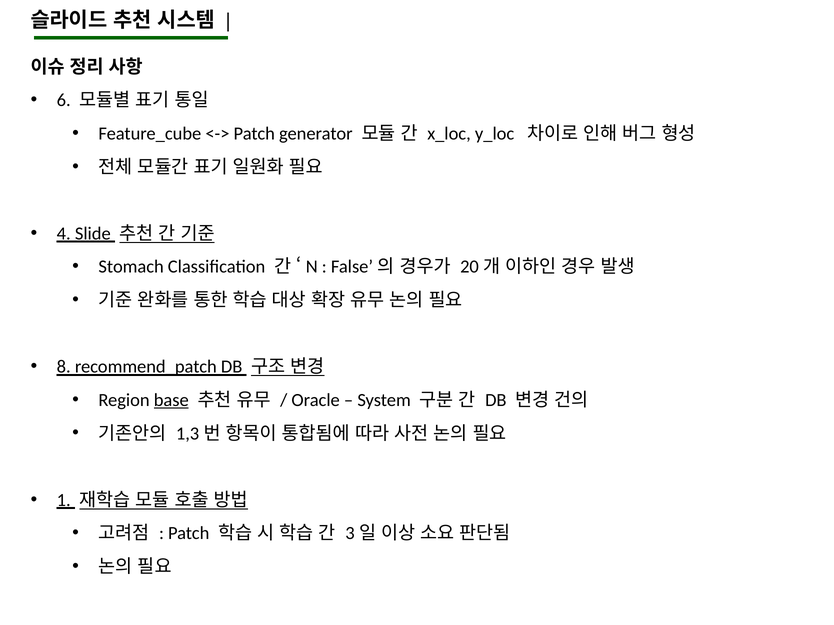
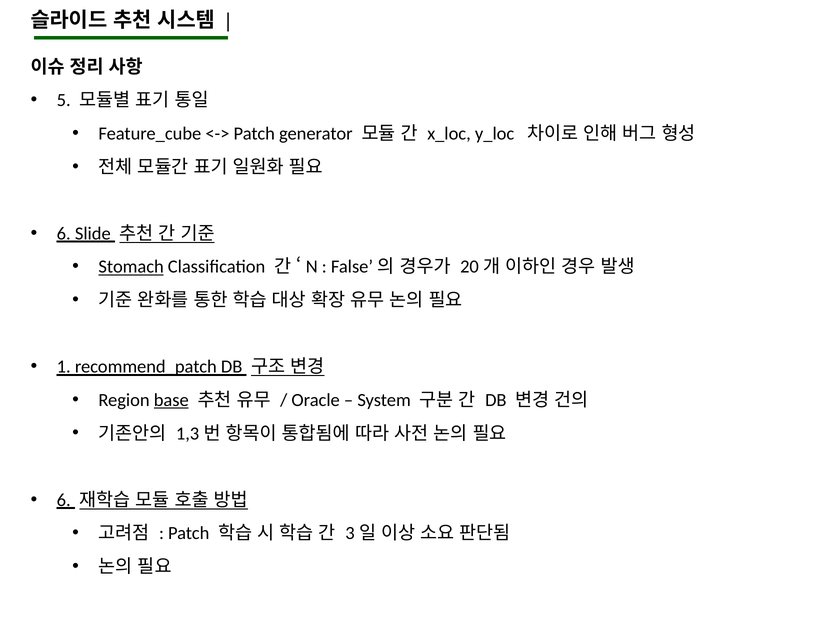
6: 6 -> 5
4 at (64, 234): 4 -> 6
Stomach underline: none -> present
8: 8 -> 1
1 at (64, 500): 1 -> 6
